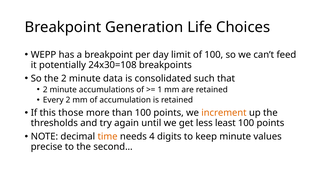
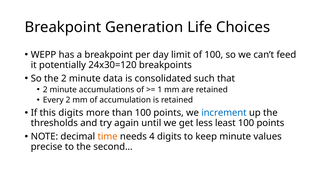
24x30=108: 24x30=108 -> 24x30=120
this those: those -> digits
increment colour: orange -> blue
